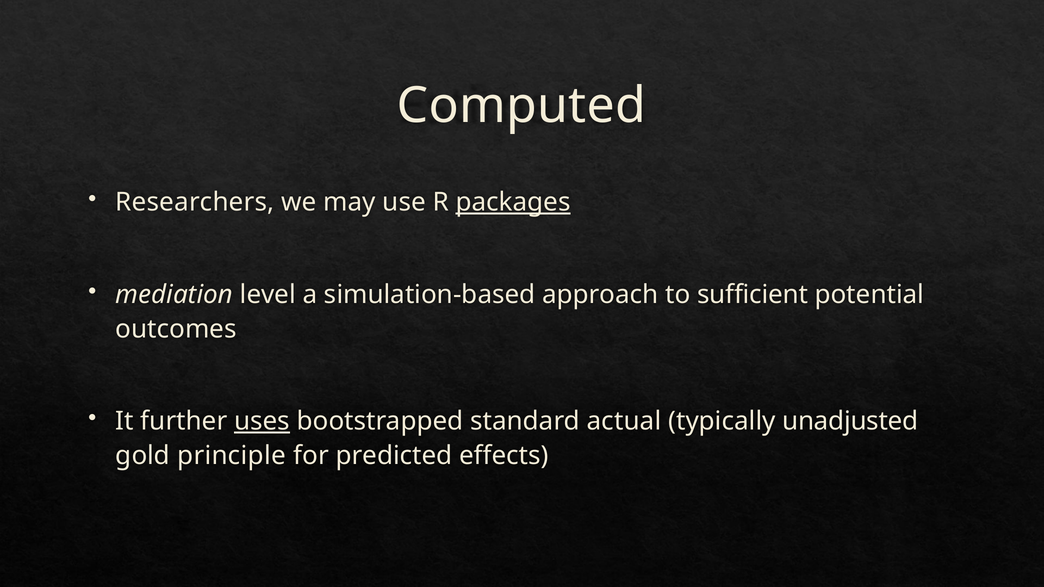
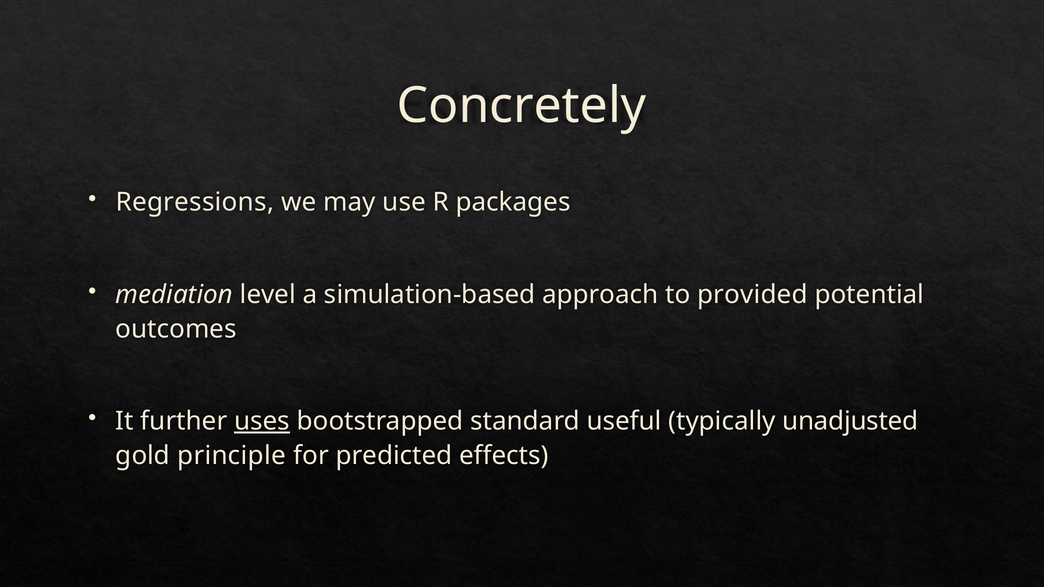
Computed: Computed -> Concretely
Researchers: Researchers -> Regressions
packages underline: present -> none
sufficient: sufficient -> provided
actual: actual -> useful
